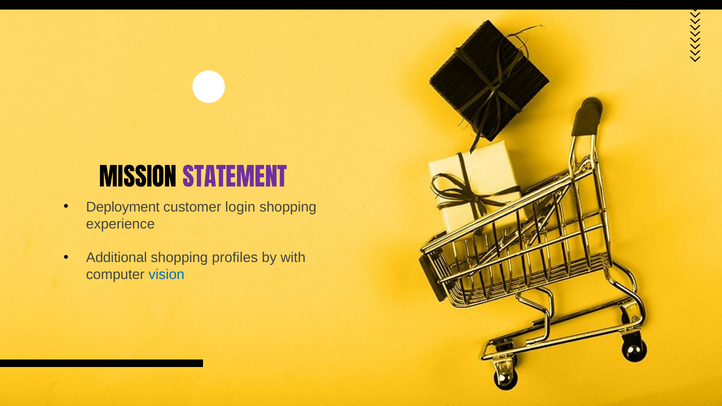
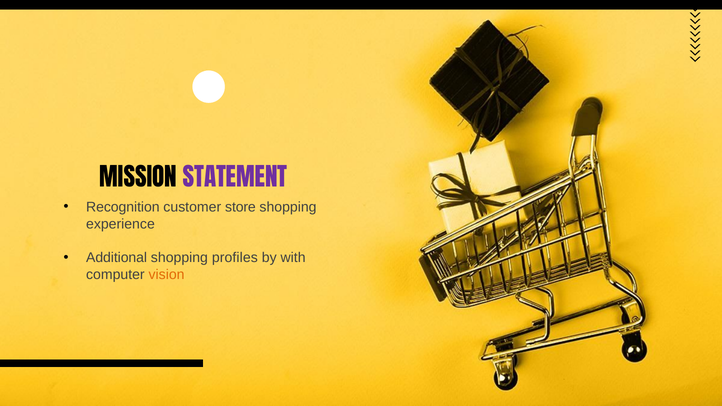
Deployment: Deployment -> Recognition
login: login -> store
vision colour: blue -> orange
